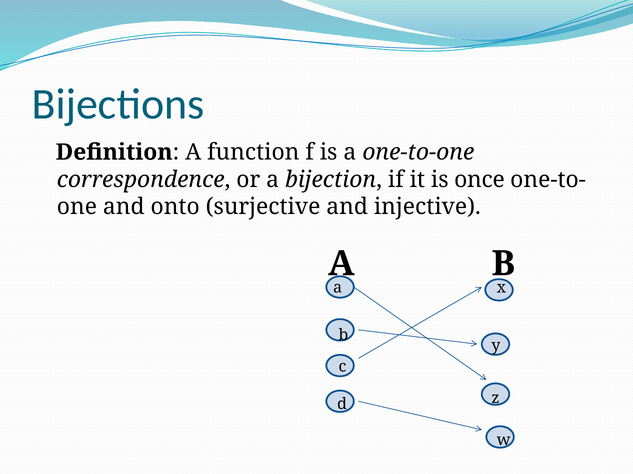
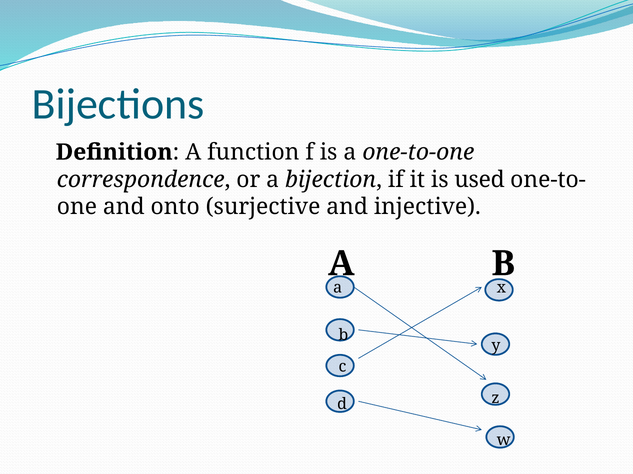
once: once -> used
